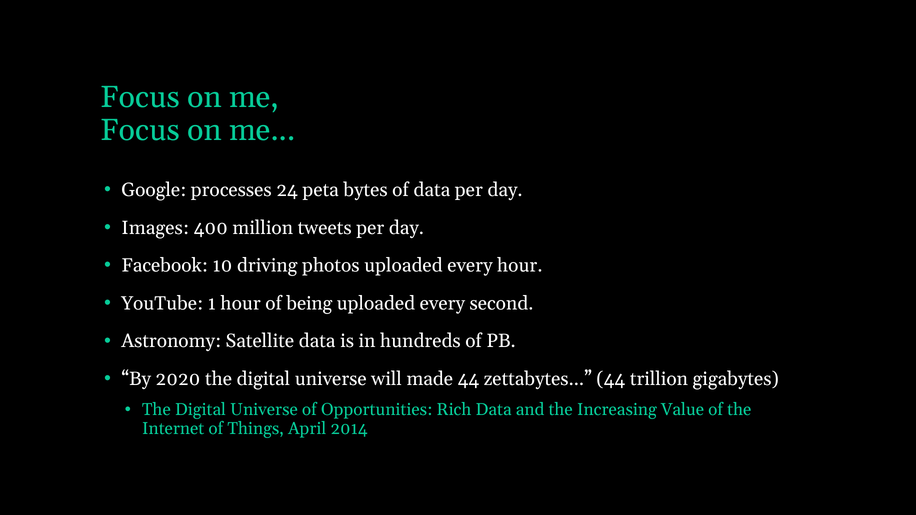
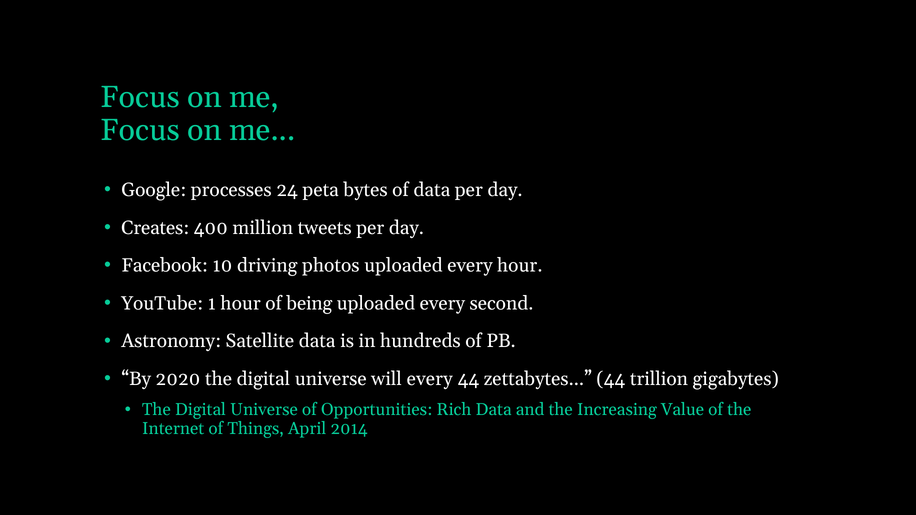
Images: Images -> Creates
will made: made -> every
